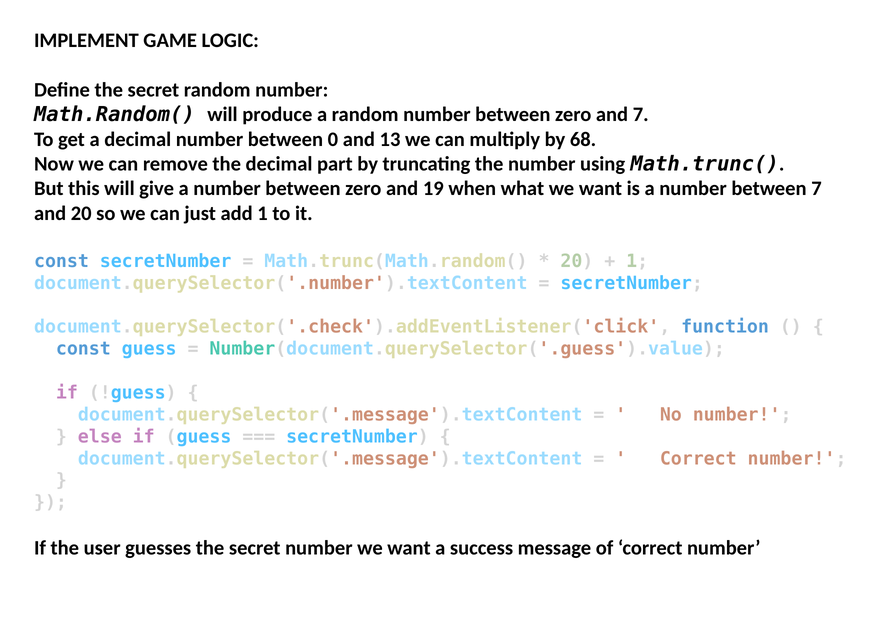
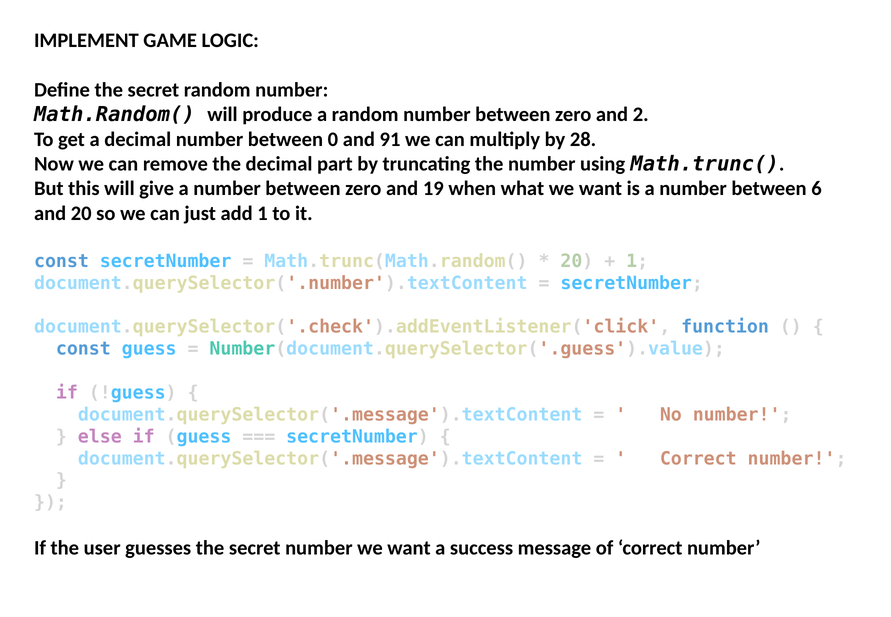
and 7: 7 -> 2
13: 13 -> 91
68: 68 -> 28
between 7: 7 -> 6
